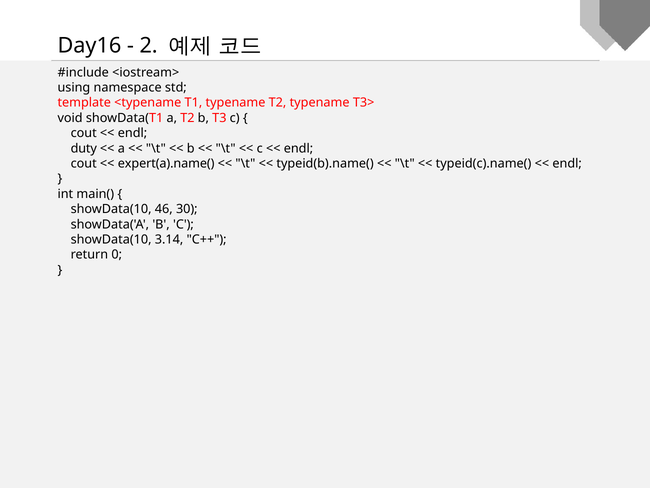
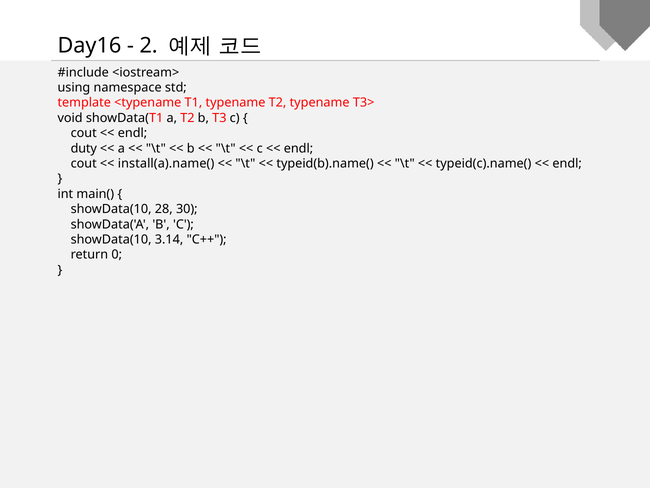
expert(a).name(: expert(a).name( -> install(a).name(
46: 46 -> 28
